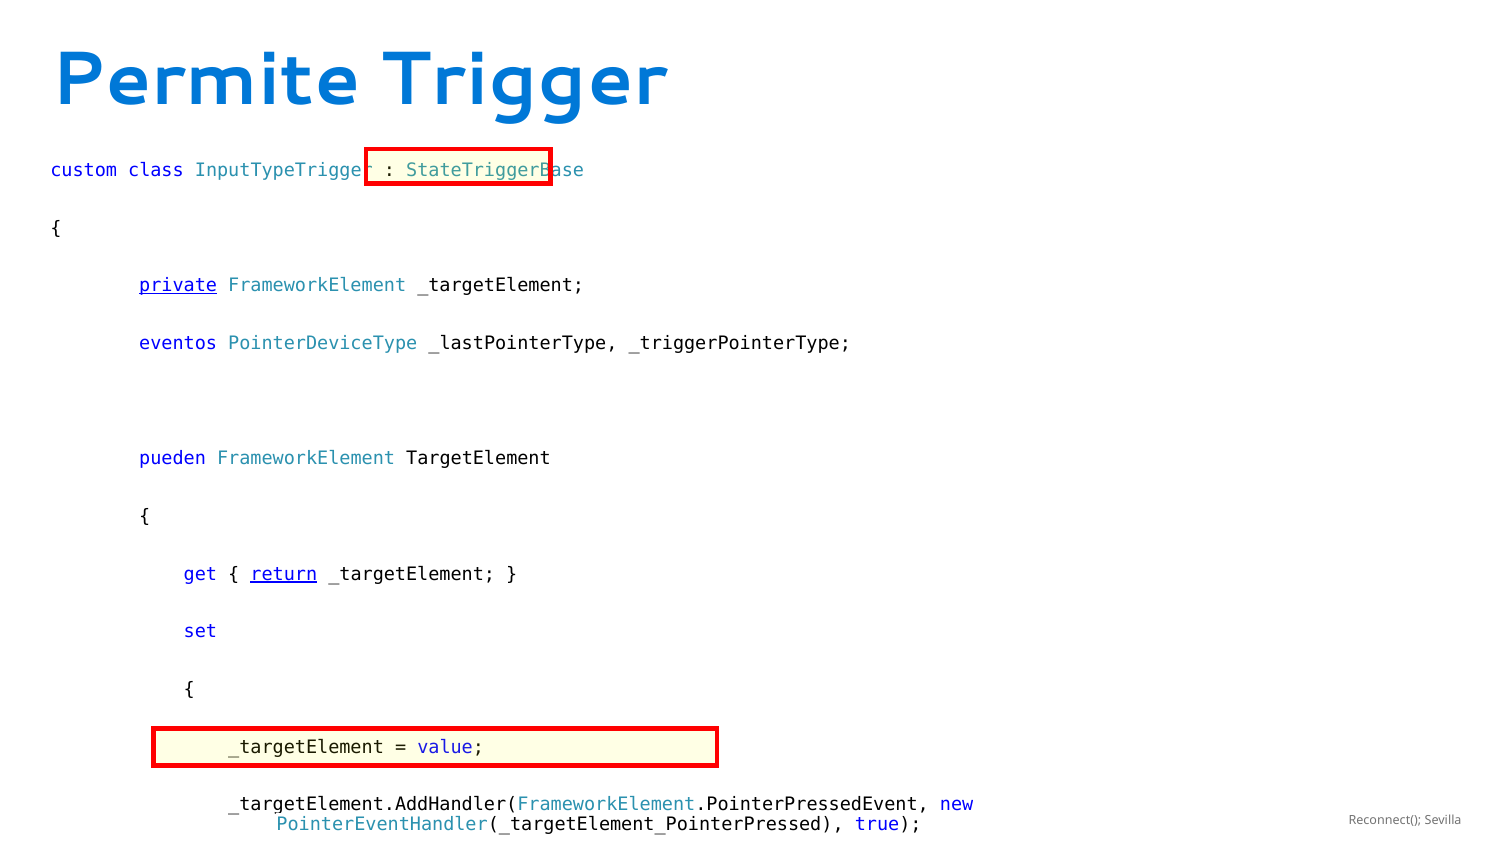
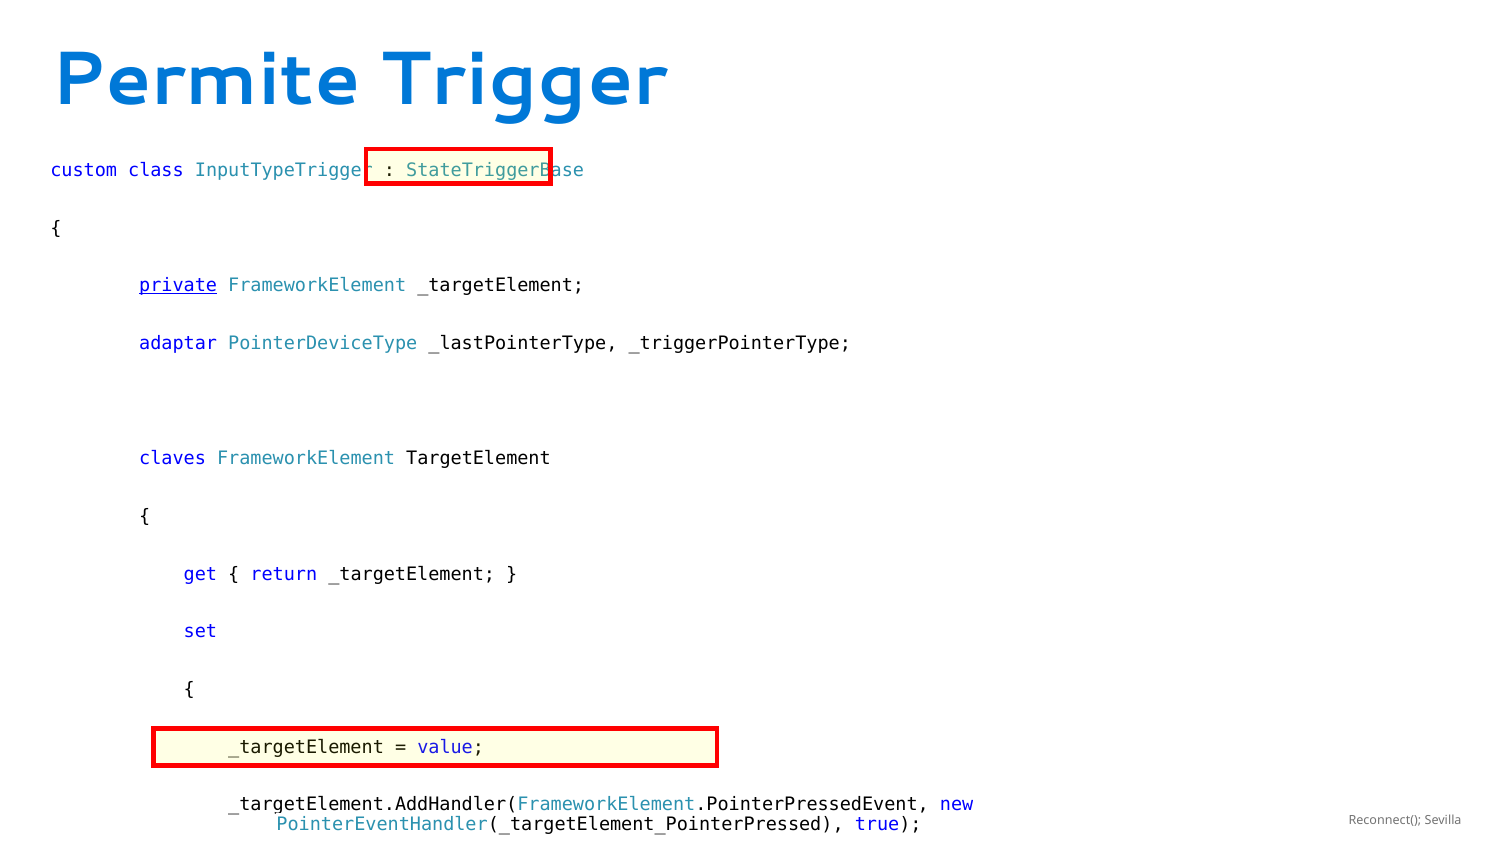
eventos: eventos -> adaptar
pueden: pueden -> claves
return at (284, 574) underline: present -> none
